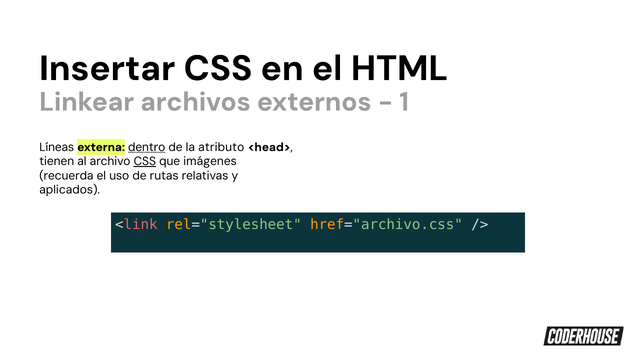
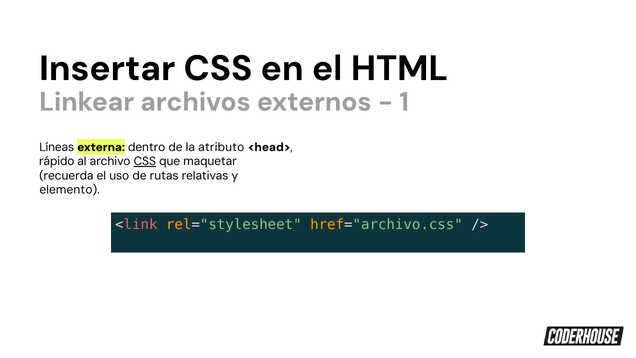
dentro underline: present -> none
tienen: tienen -> rápido
imágenes: imágenes -> maquetar
aplicados: aplicados -> elemento
